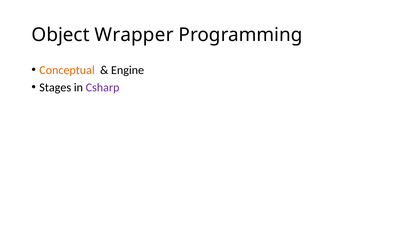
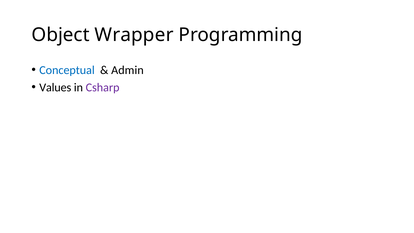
Conceptual colour: orange -> blue
Engine: Engine -> Admin
Stages: Stages -> Values
